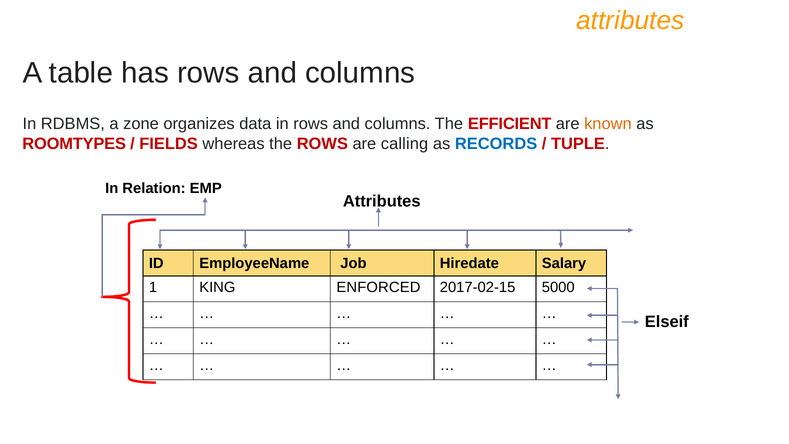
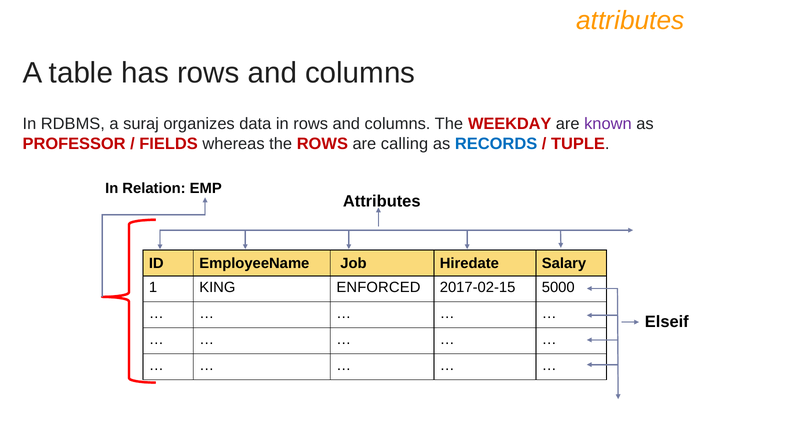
zone: zone -> suraj
EFFICIENT: EFFICIENT -> WEEKDAY
known colour: orange -> purple
ROOMTYPES: ROOMTYPES -> PROFESSOR
